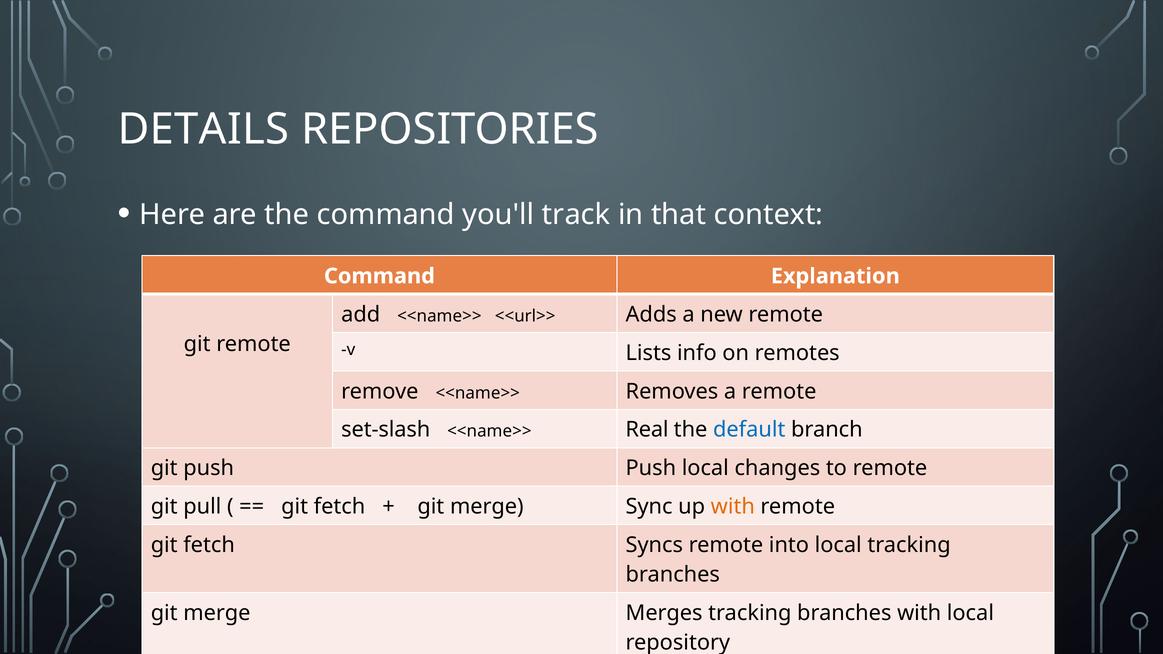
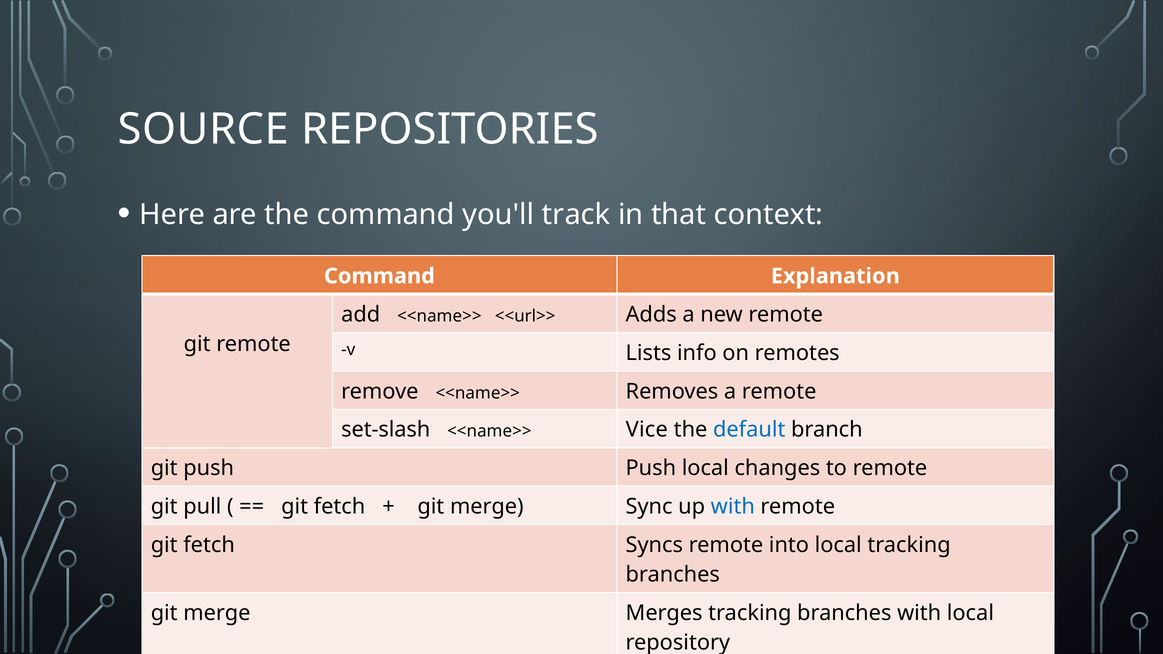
DETAILS: DETAILS -> SOURCE
Real: Real -> Vice
with at (733, 507) colour: orange -> blue
